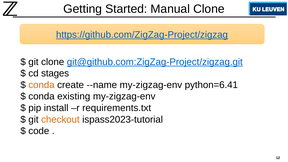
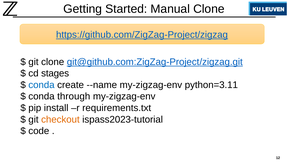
conda at (41, 85) colour: orange -> blue
python=6.41: python=6.41 -> python=3.11
existing: existing -> through
